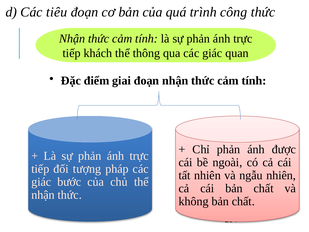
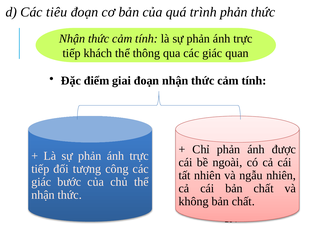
trình công: công -> phản
pháp: pháp -> công
